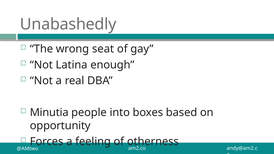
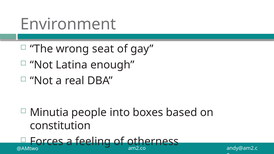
Unabashedly: Unabashedly -> Environment
opportunity: opportunity -> constitution
